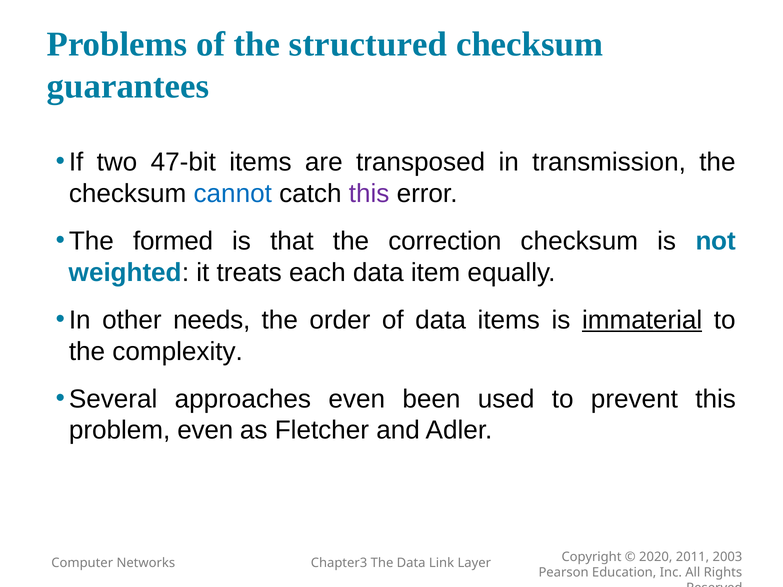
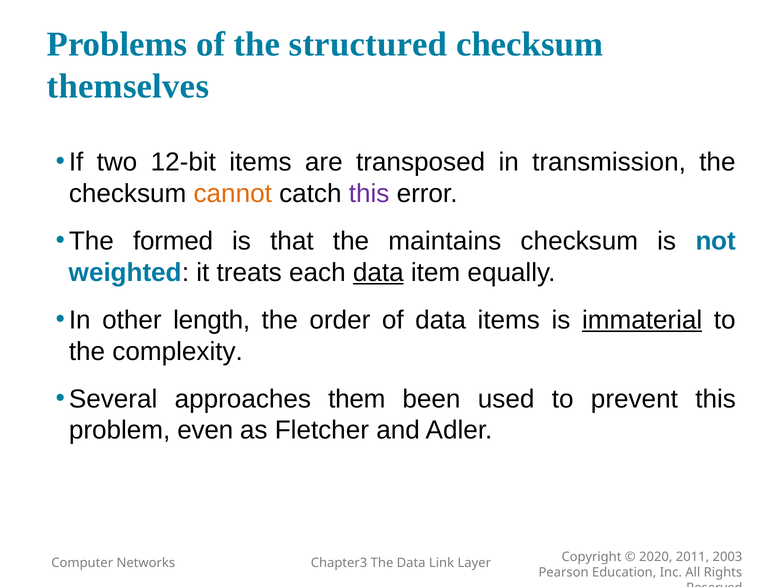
guarantees: guarantees -> themselves
47-bit: 47-bit -> 12-bit
cannot colour: blue -> orange
correction: correction -> maintains
data at (378, 273) underline: none -> present
needs: needs -> length
approaches even: even -> them
